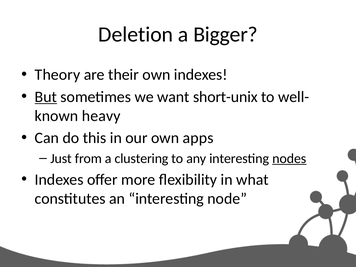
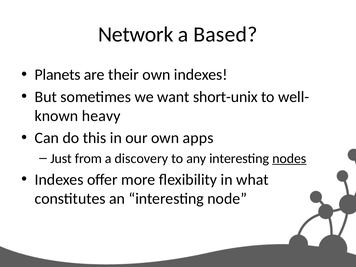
Deletion: Deletion -> Network
Bigger: Bigger -> Based
Theory: Theory -> Planets
But underline: present -> none
clustering: clustering -> discovery
